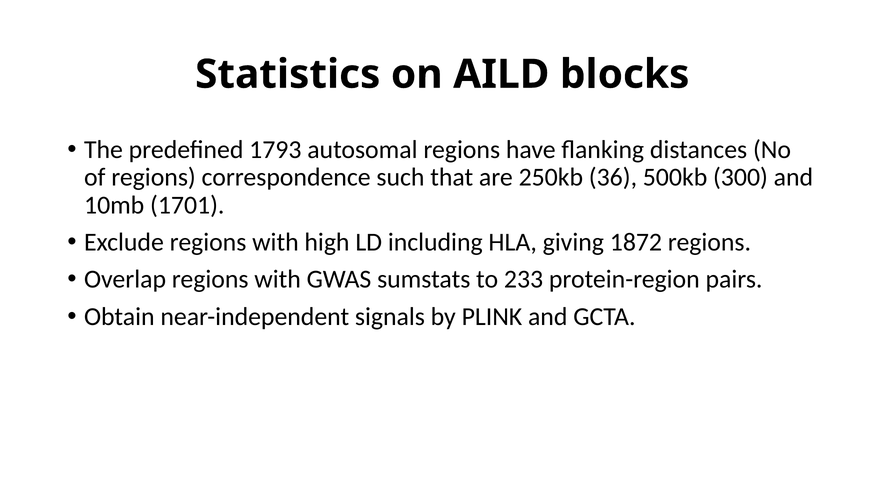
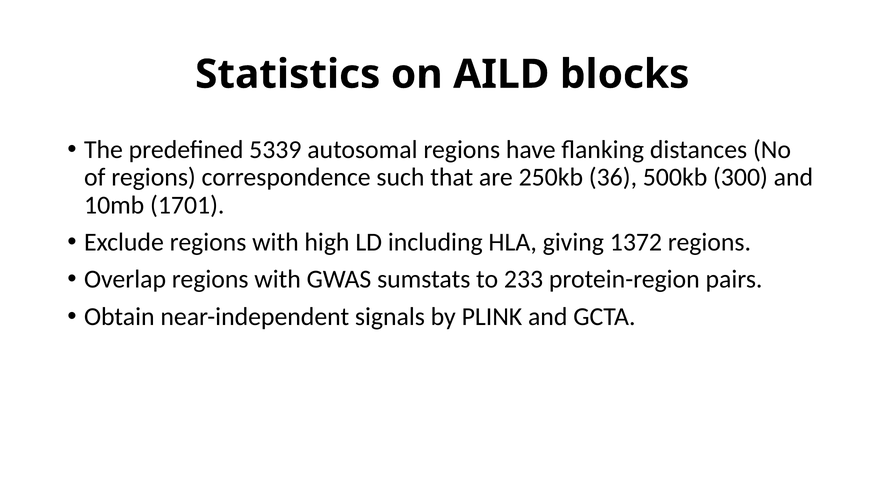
1793: 1793 -> 5339
1872: 1872 -> 1372
